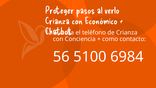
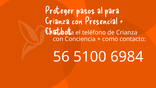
verlo: verlo -> para
Económico: Económico -> Presencial
